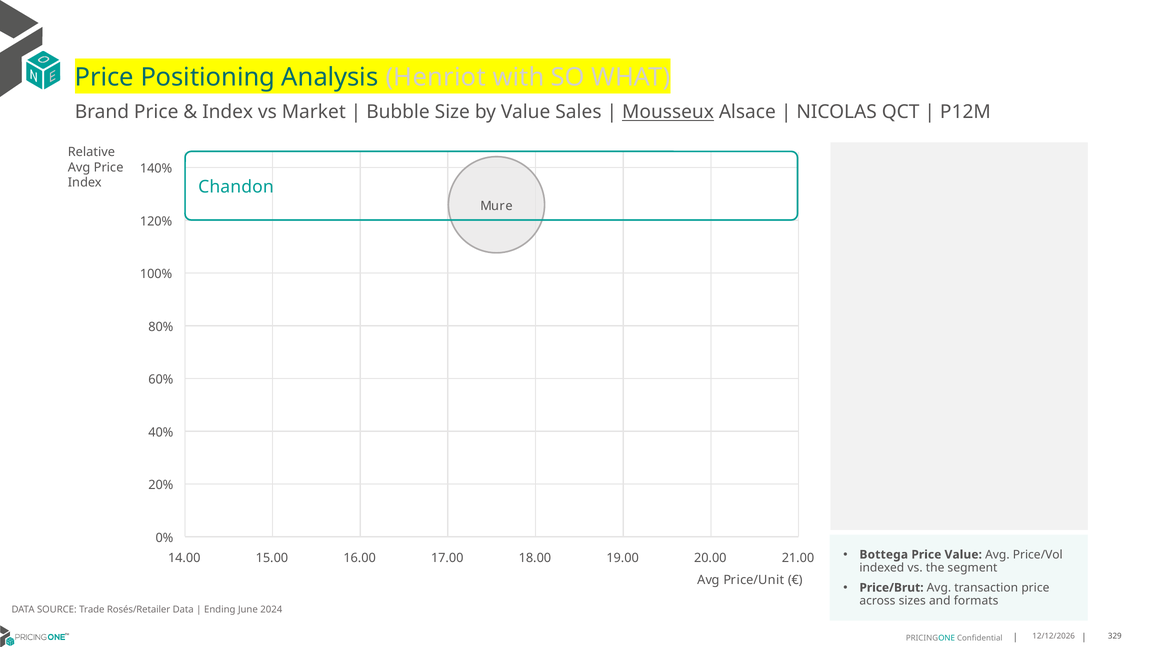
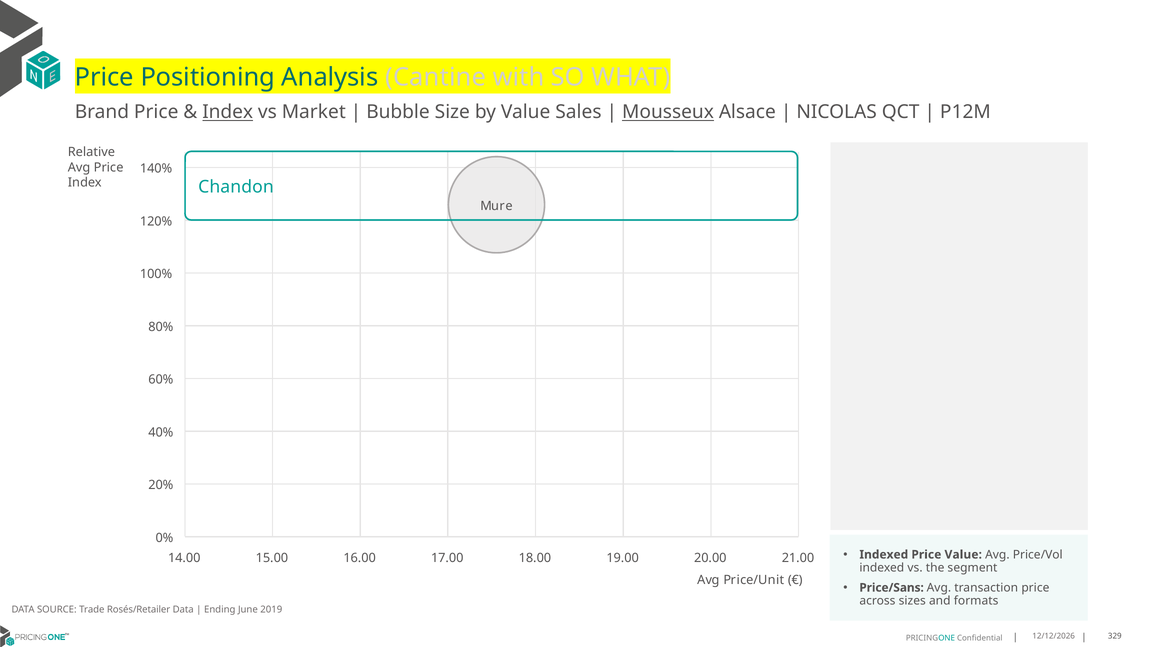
Henriot: Henriot -> Cantine
Index at (228, 112) underline: none -> present
Bottega at (884, 555): Bottega -> Indexed
Price/Brut: Price/Brut -> Price/Sans
2024: 2024 -> 2019
